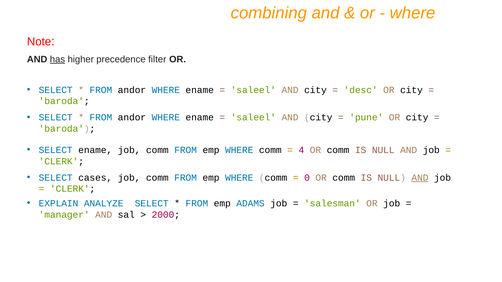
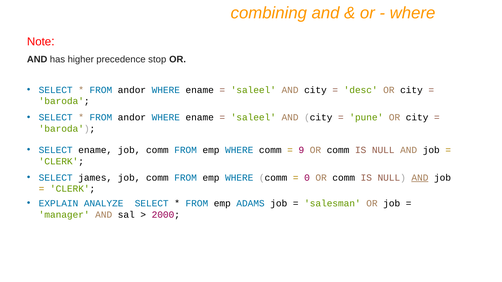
has underline: present -> none
filter: filter -> stop
4: 4 -> 9
cases: cases -> james
